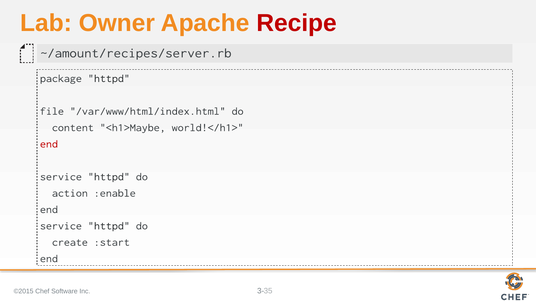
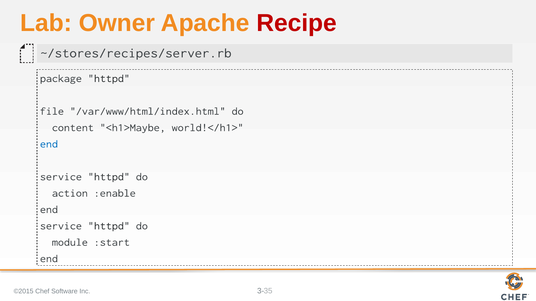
~/amount/recipes/server.rb: ~/amount/recipes/server.rb -> ~/stores/recipes/server.rb
end at (49, 144) colour: red -> blue
create: create -> module
